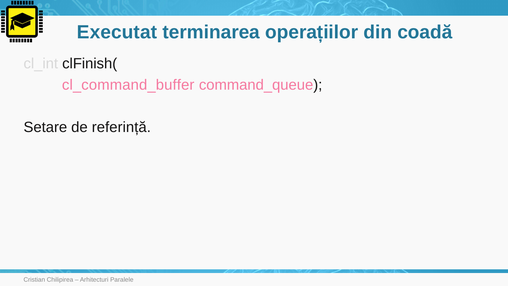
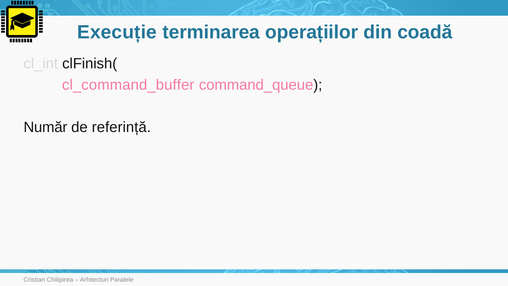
Executat: Executat -> Execuție
Setare: Setare -> Număr
